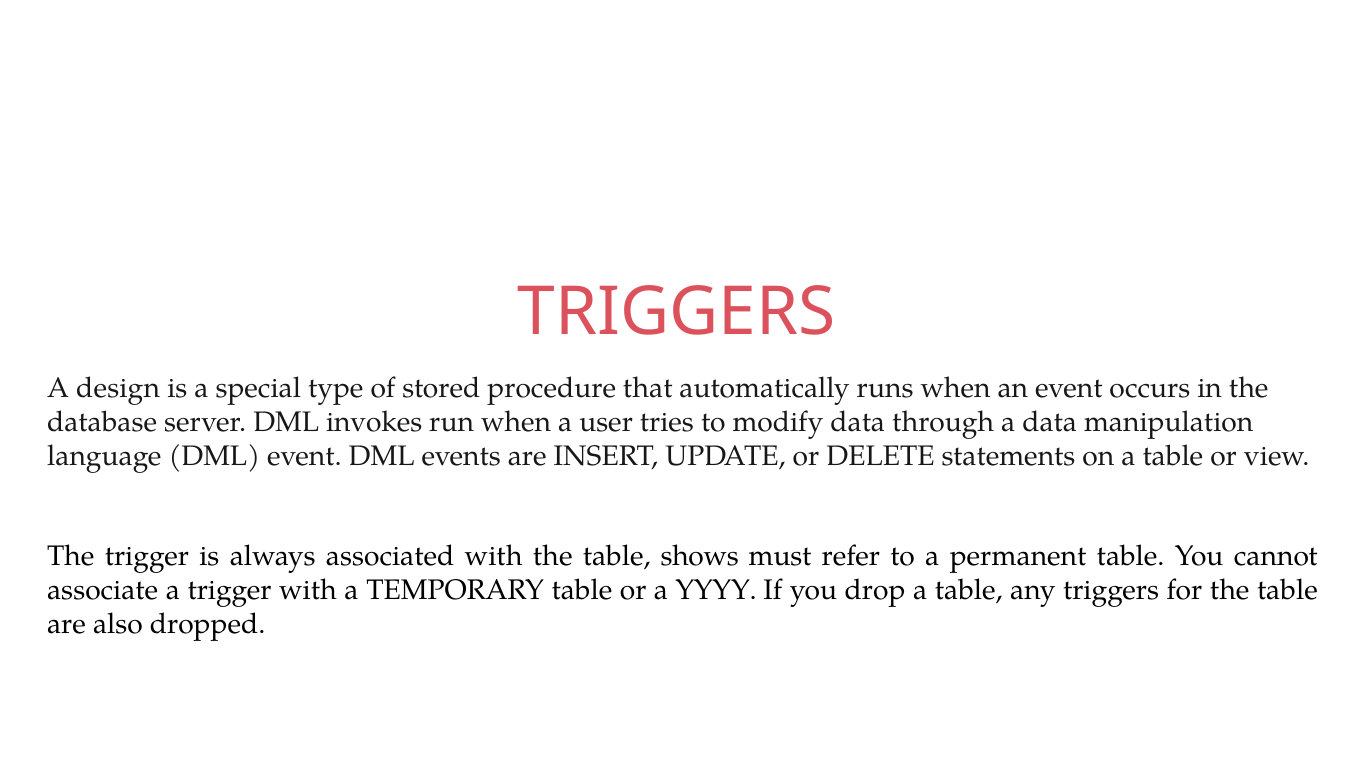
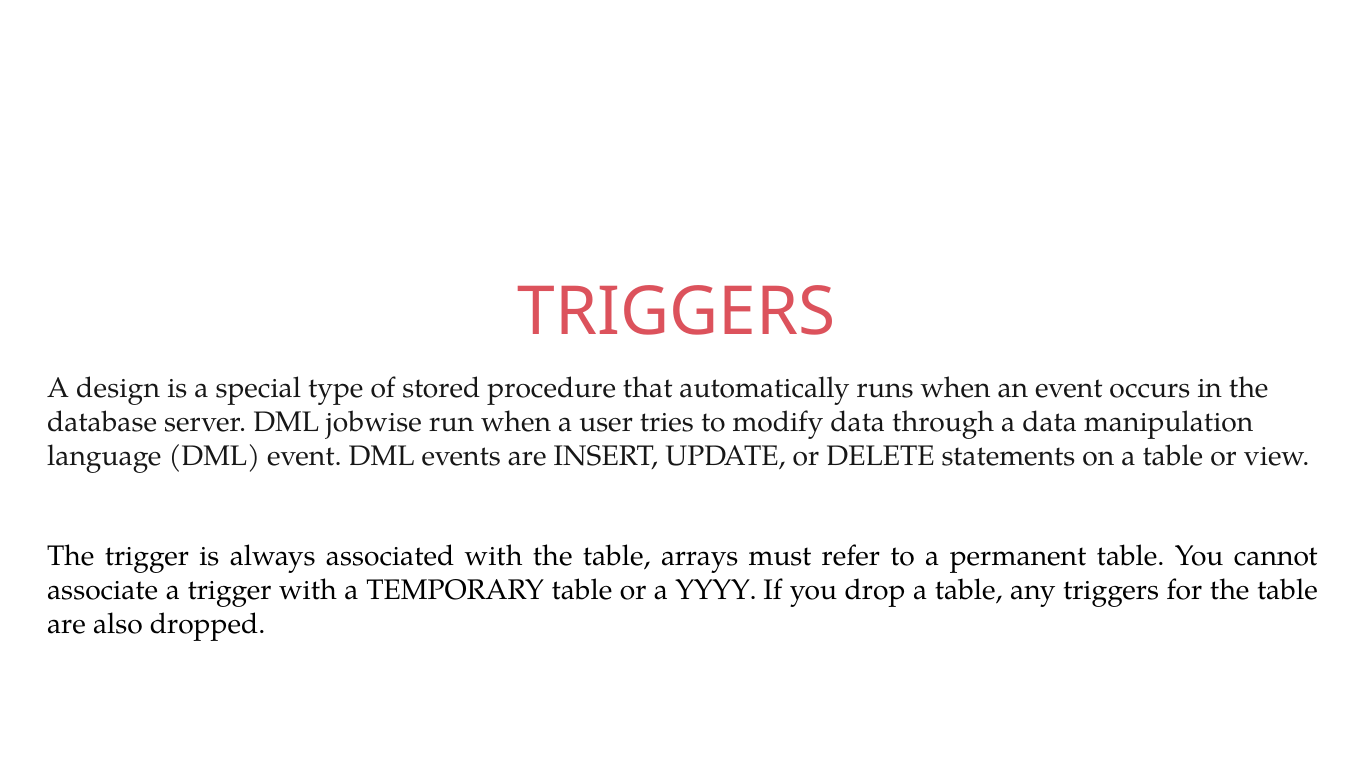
invokes: invokes -> jobwise
shows: shows -> arrays
